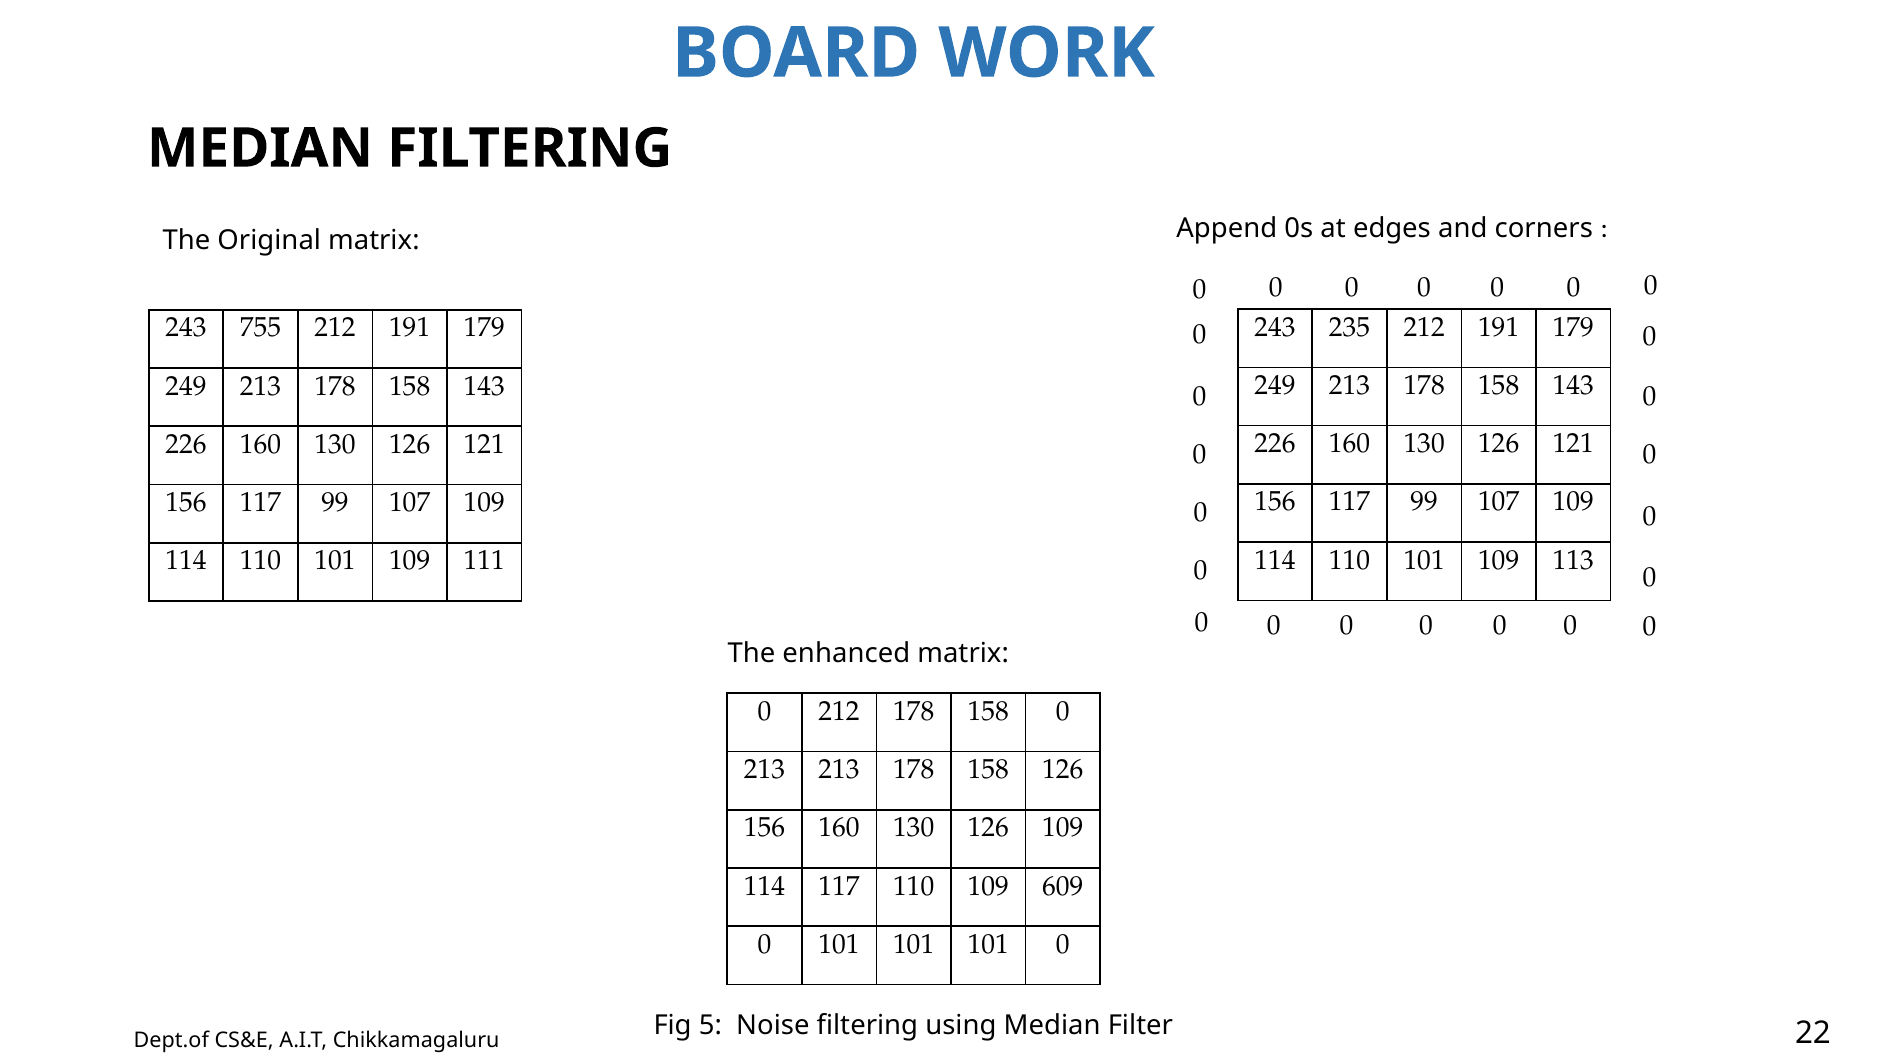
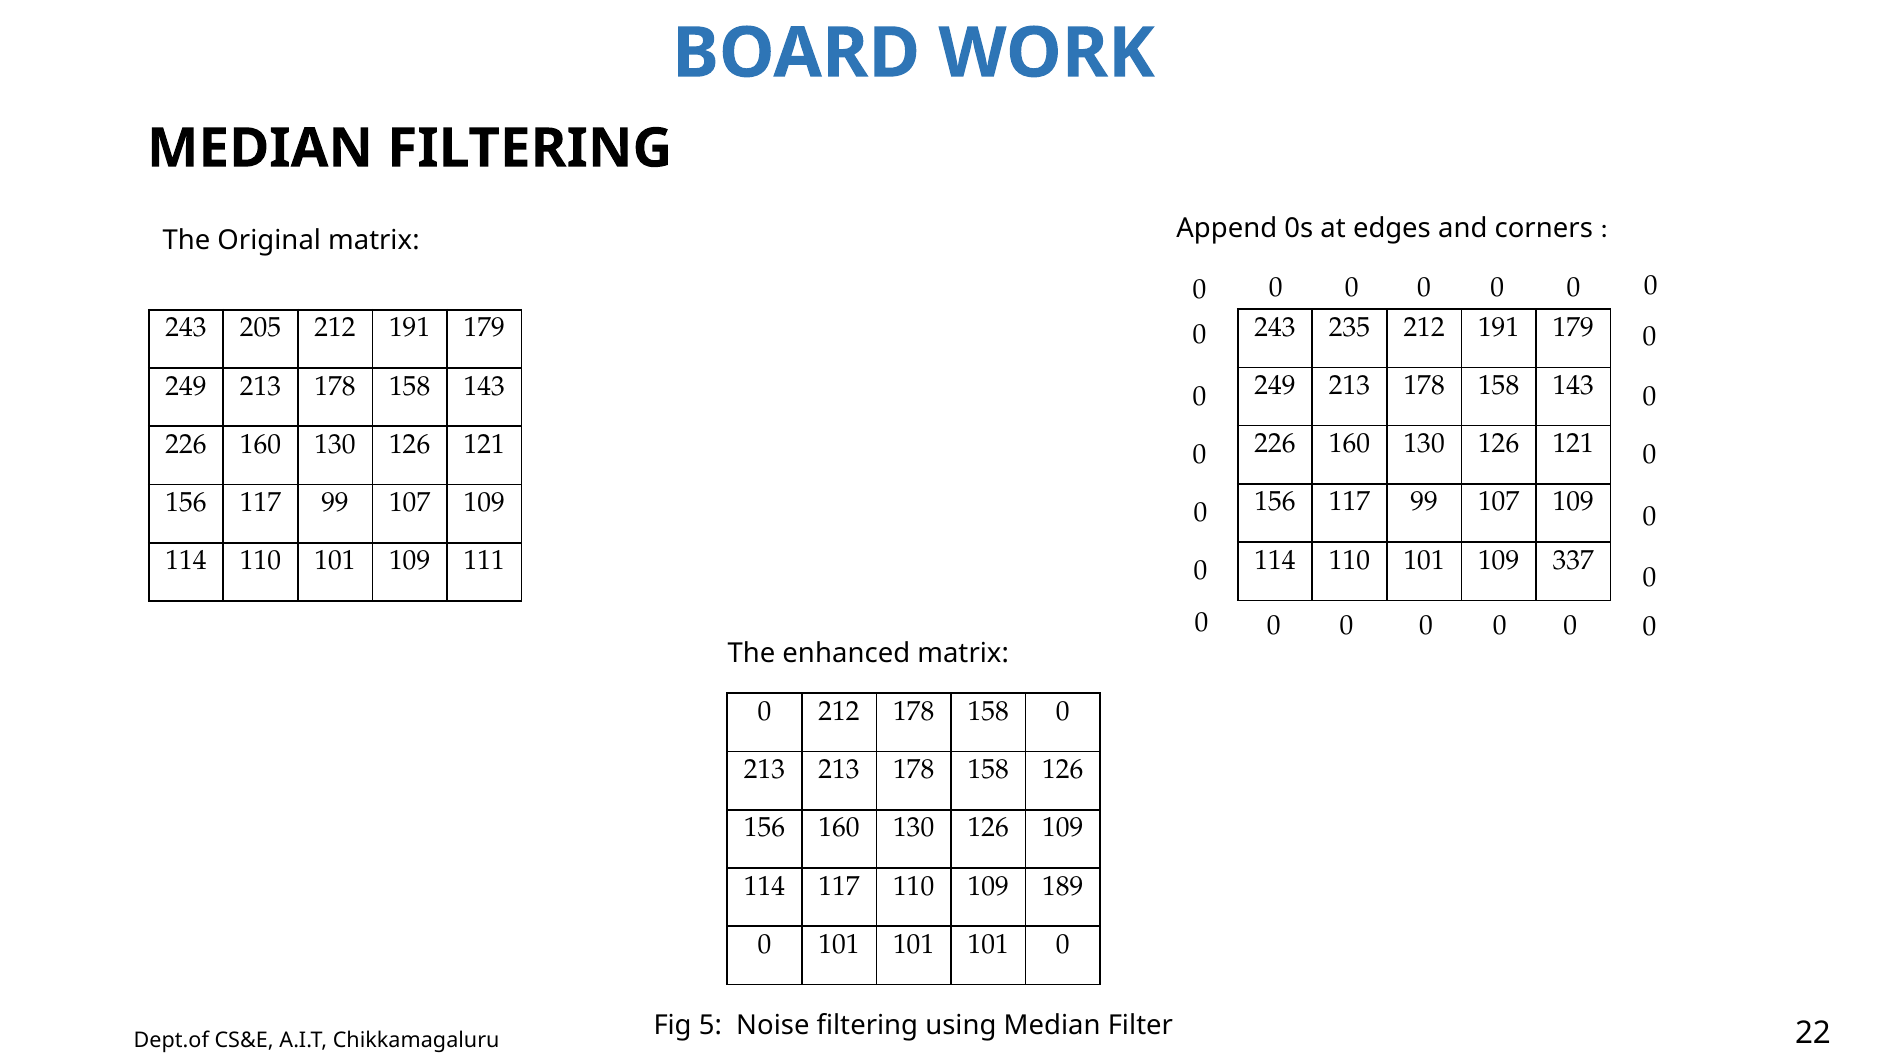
755: 755 -> 205
113: 113 -> 337
609: 609 -> 189
